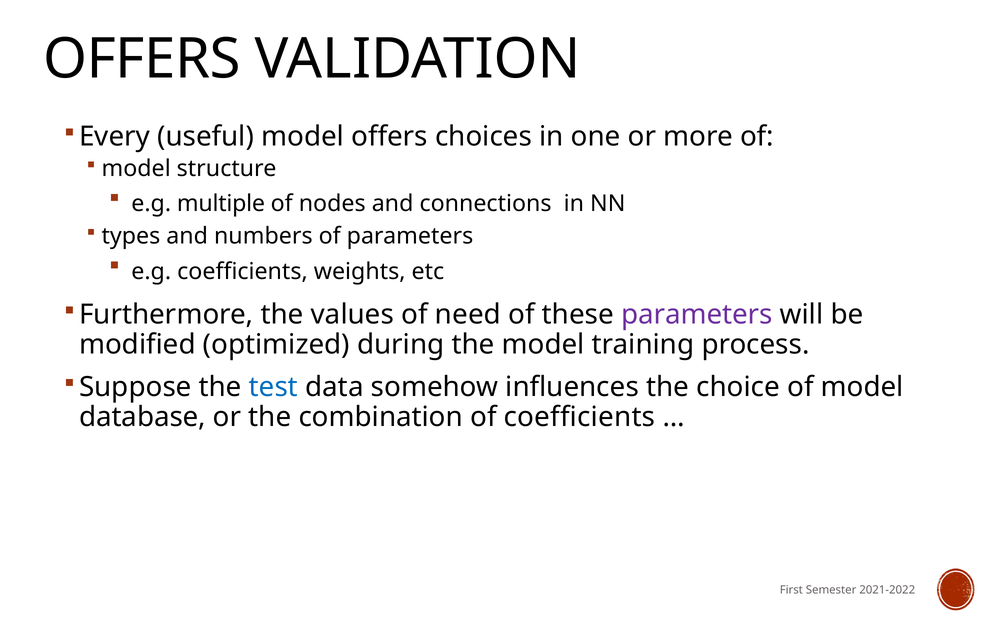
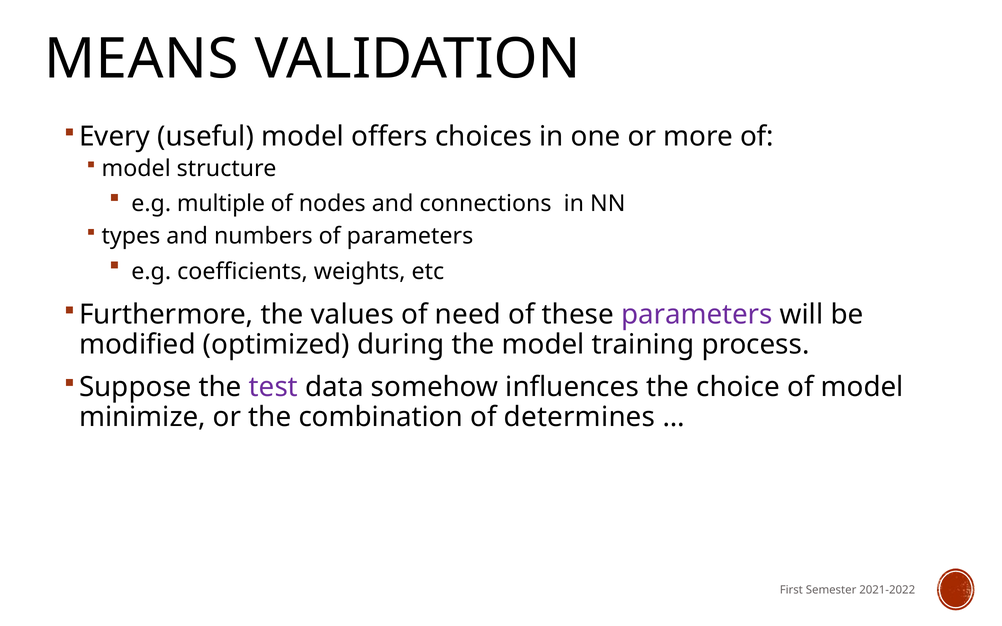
OFFERS at (142, 59): OFFERS -> MEANS
test colour: blue -> purple
database: database -> minimize
of coefficients: coefficients -> determines
